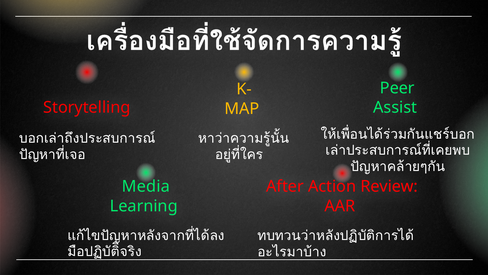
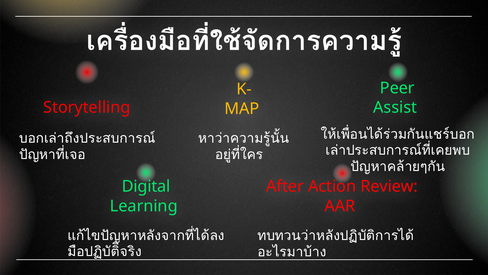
Media: Media -> Digital
